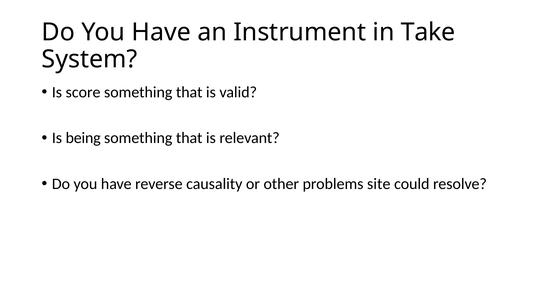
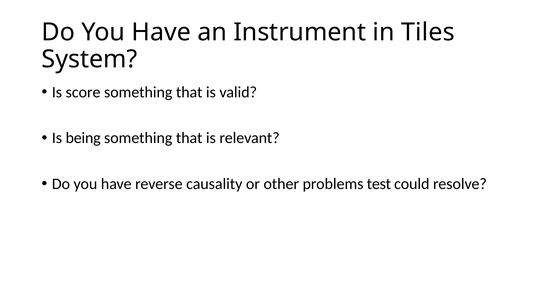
Take: Take -> Tiles
site: site -> test
